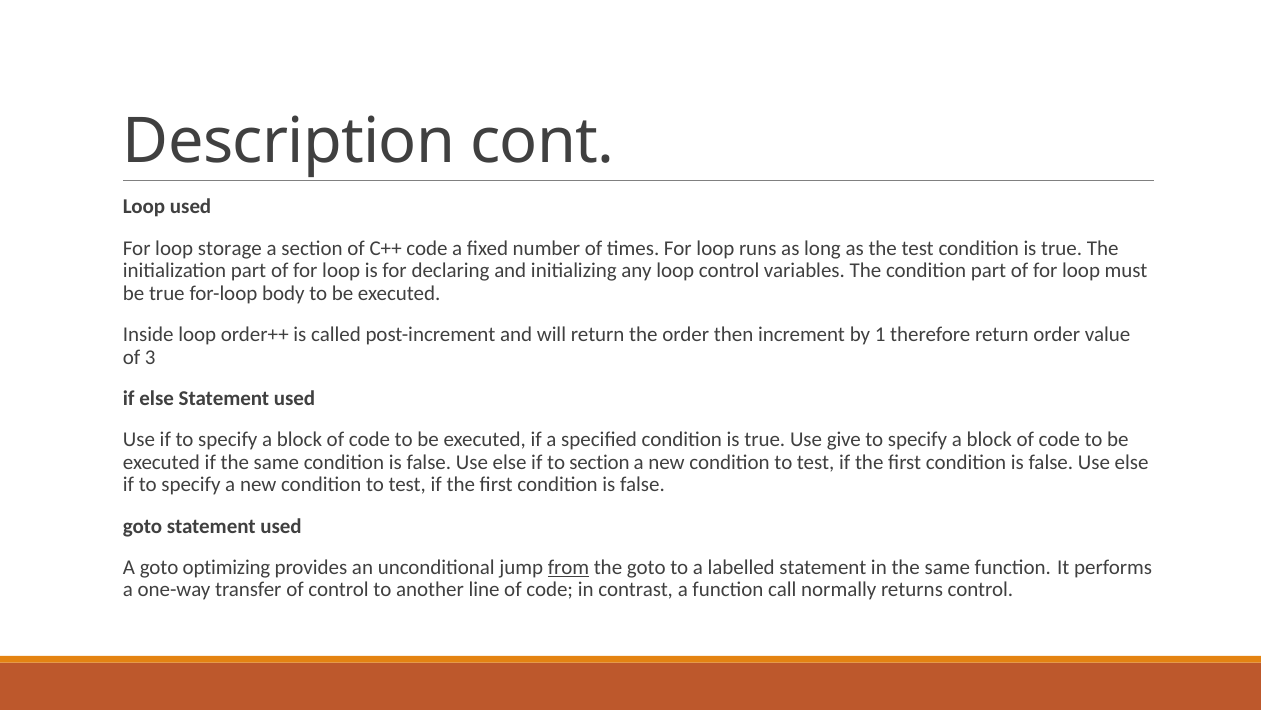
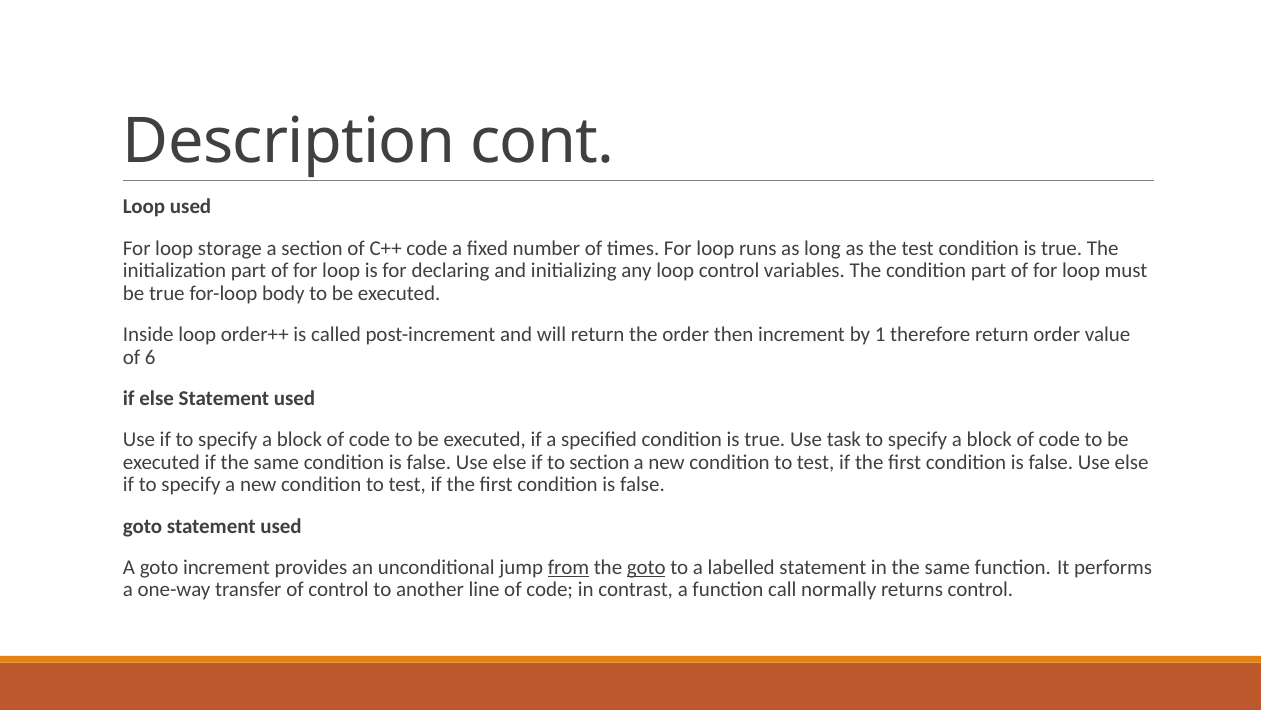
3: 3 -> 6
give: give -> task
goto optimizing: optimizing -> increment
goto at (646, 567) underline: none -> present
